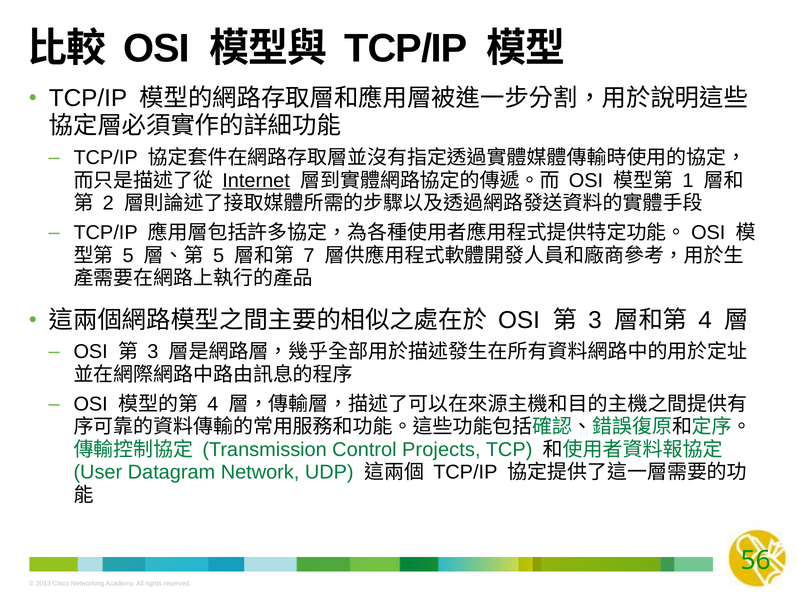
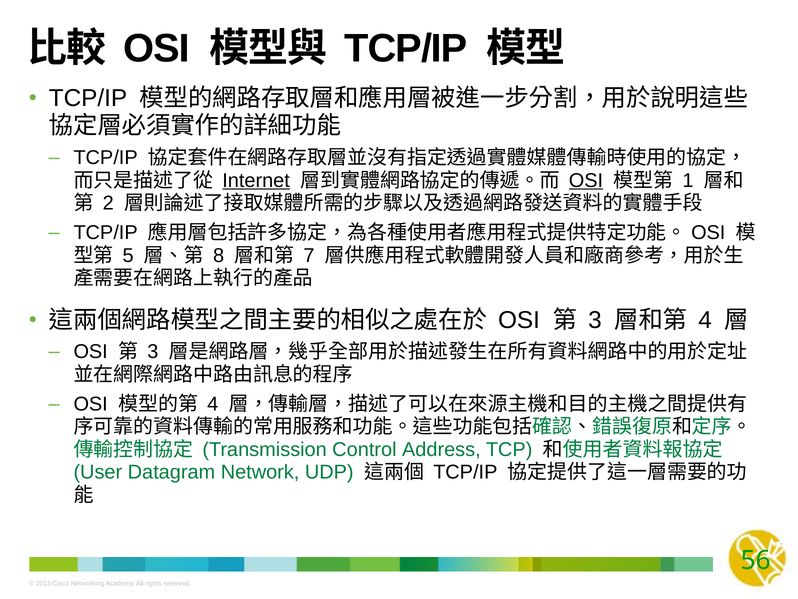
OSI at (586, 180) underline: none -> present
5 at (219, 255): 5 -> 8
Projects: Projects -> Address
